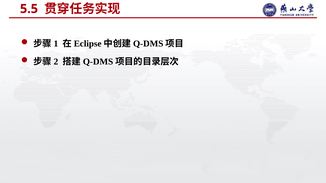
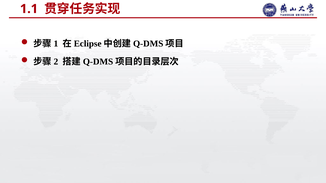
5.5: 5.5 -> 1.1
